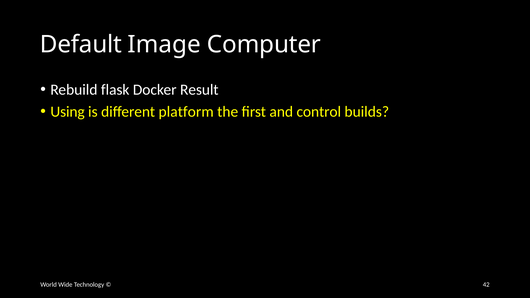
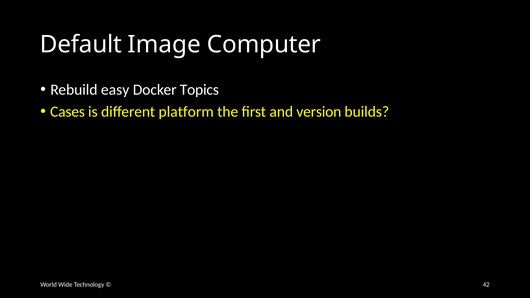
flask: flask -> easy
Result: Result -> Topics
Using: Using -> Cases
control: control -> version
